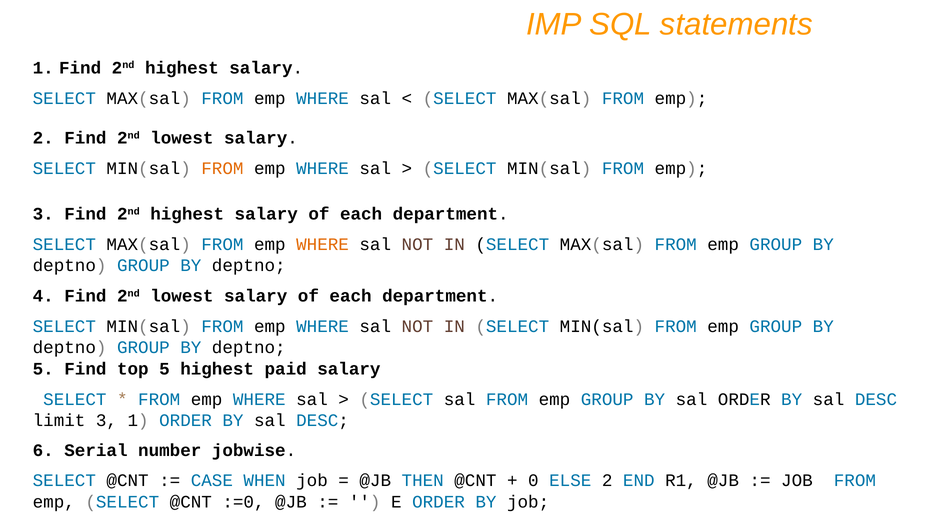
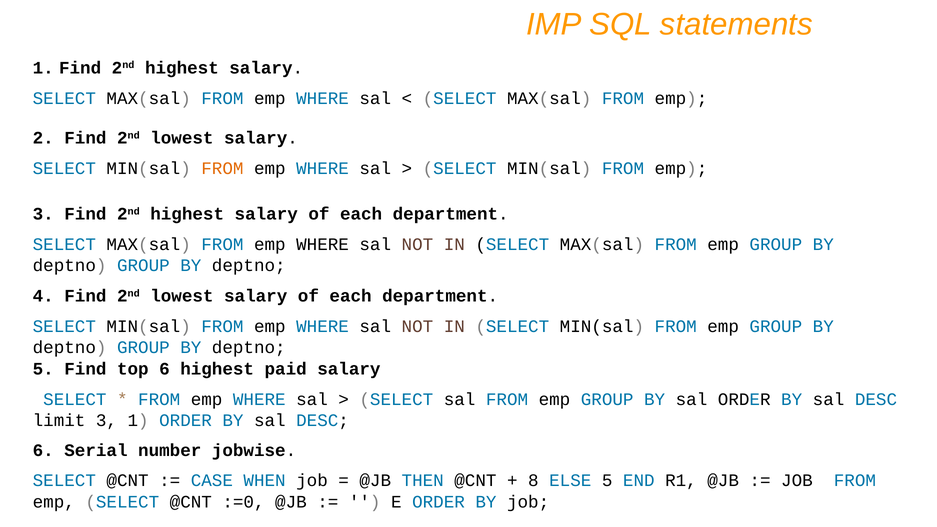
WHERE at (323, 245) colour: orange -> black
top 5: 5 -> 6
0: 0 -> 8
ELSE 2: 2 -> 5
